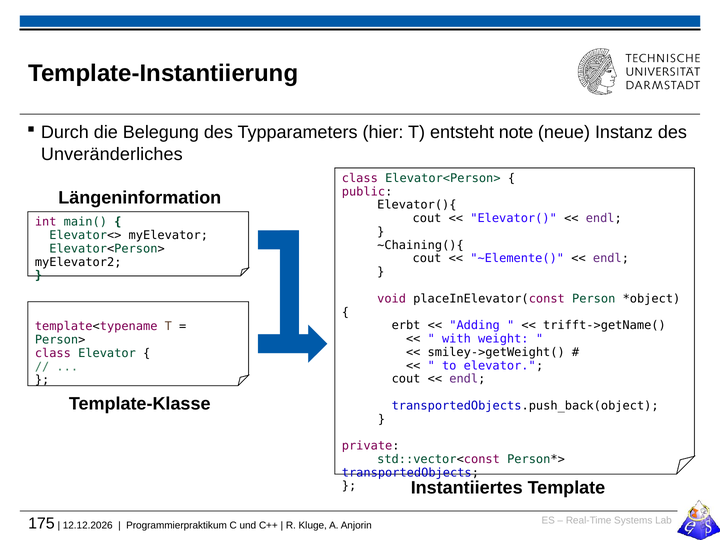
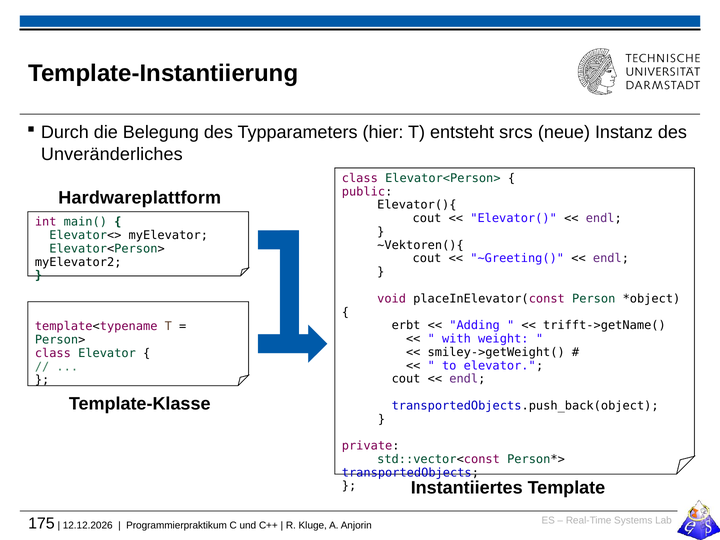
note: note -> srcs
Längeninformation: Längeninformation -> Hardwareplattform
~Chaining(){: ~Chaining(){ -> ~Vektoren(){
~Elemente(: ~Elemente( -> ~Greeting(
